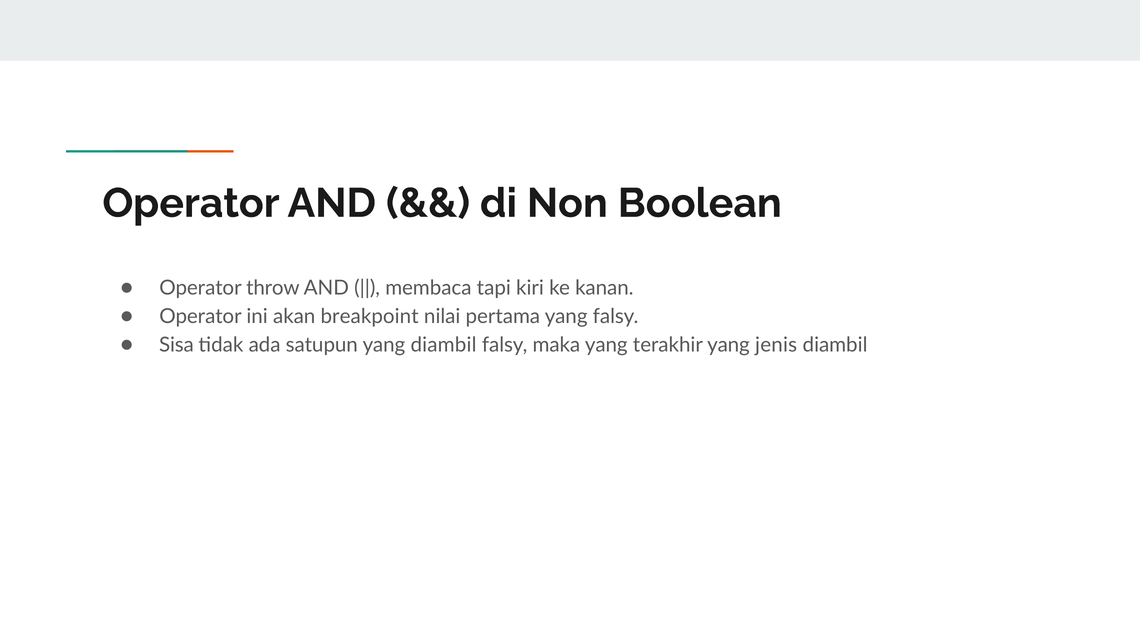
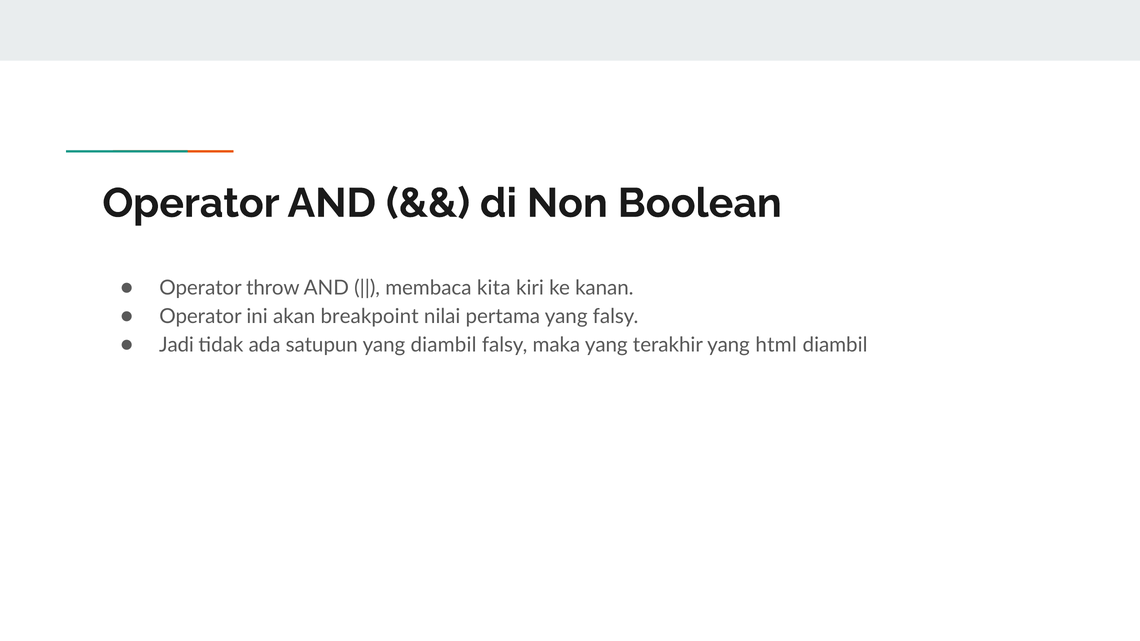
tapi: tapi -> kita
Sisa: Sisa -> Jadi
jenis: jenis -> html
